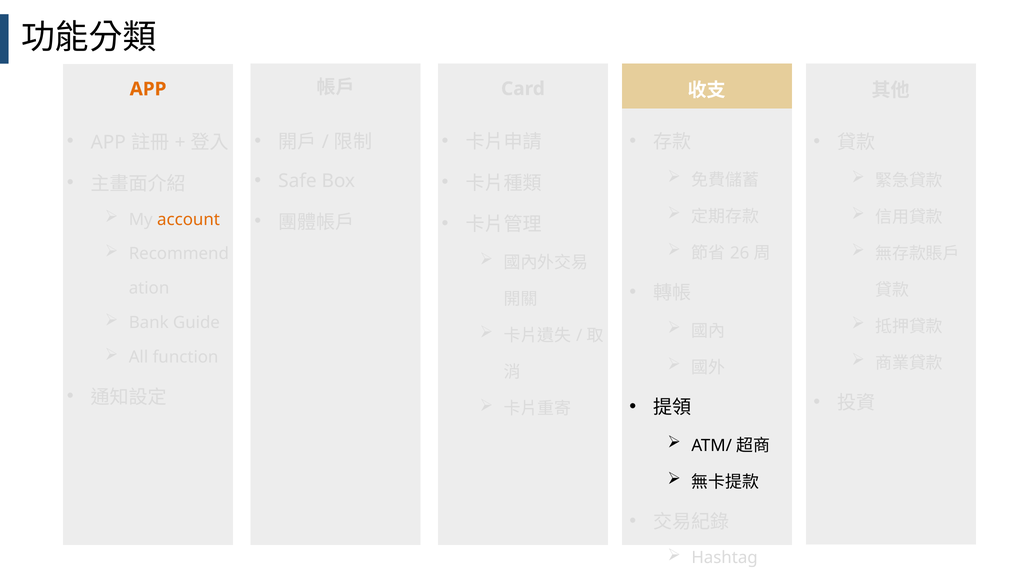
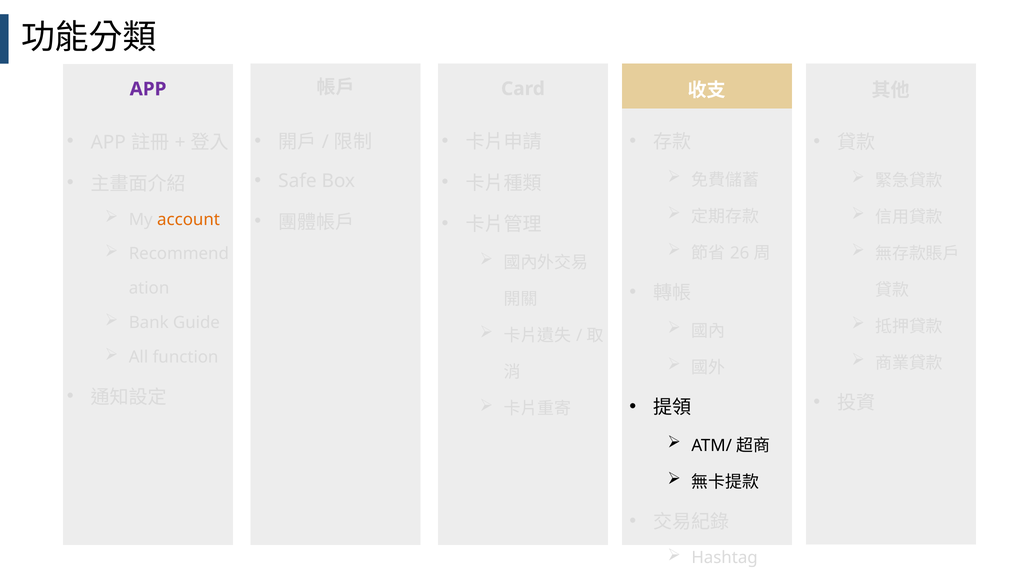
APP at (148, 89) colour: orange -> purple
